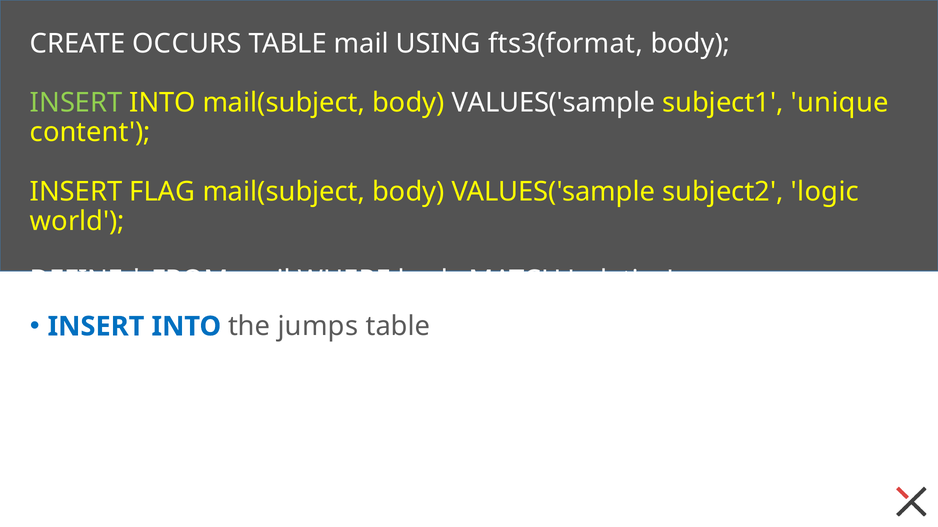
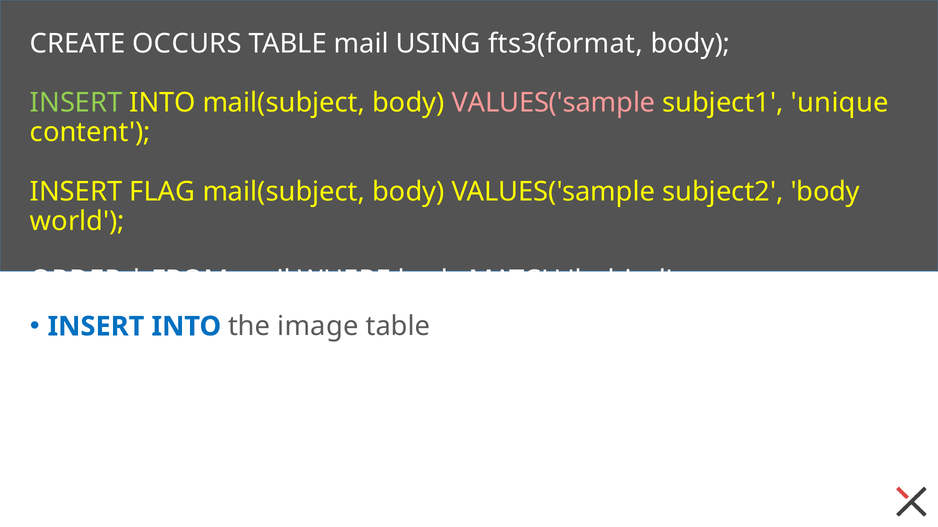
VALUES('sample at (553, 103) colour: white -> pink
subject2 logic: logic -> body
DEFINE: DEFINE -> ORDER
relative: relative -> behind
jumps: jumps -> image
